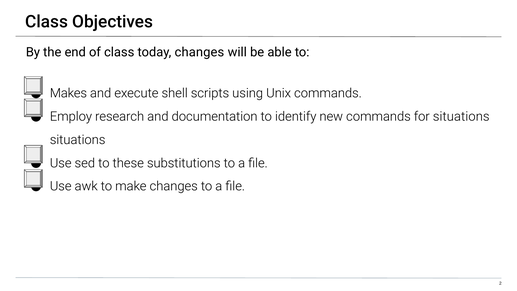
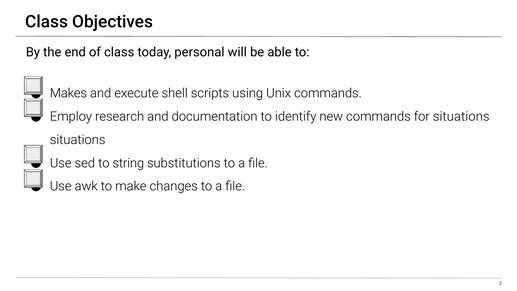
today changes: changes -> personal
these: these -> string
